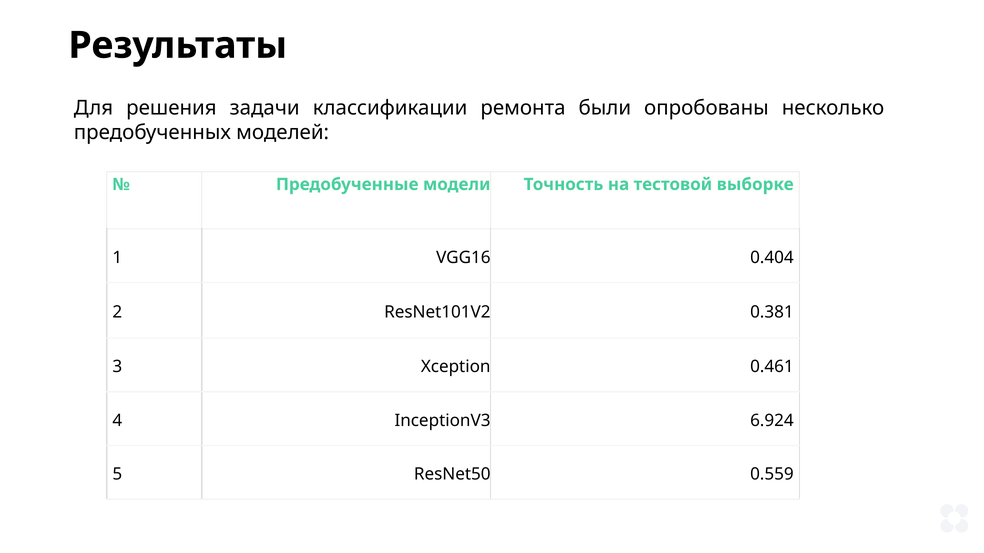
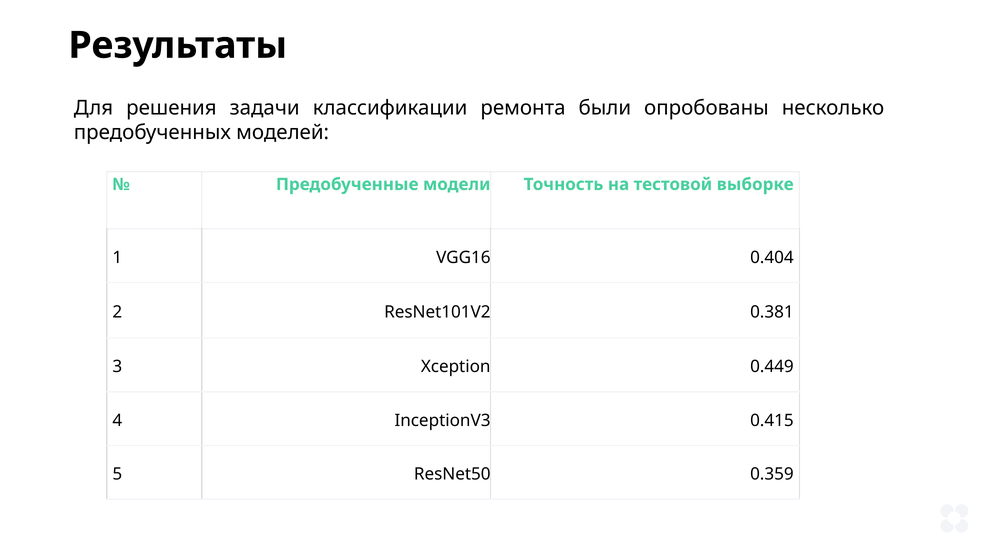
0.461: 0.461 -> 0.449
6.924: 6.924 -> 0.415
0.559: 0.559 -> 0.359
